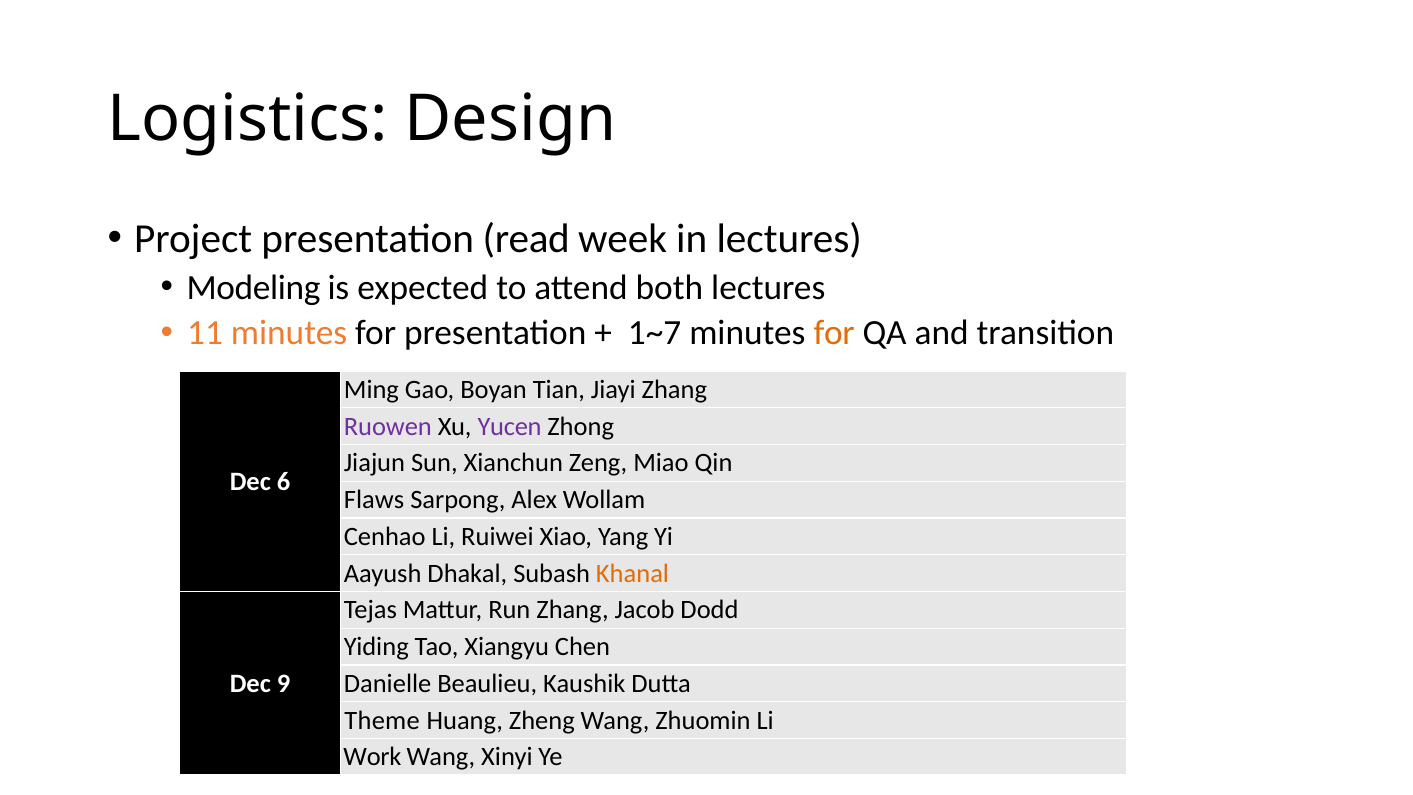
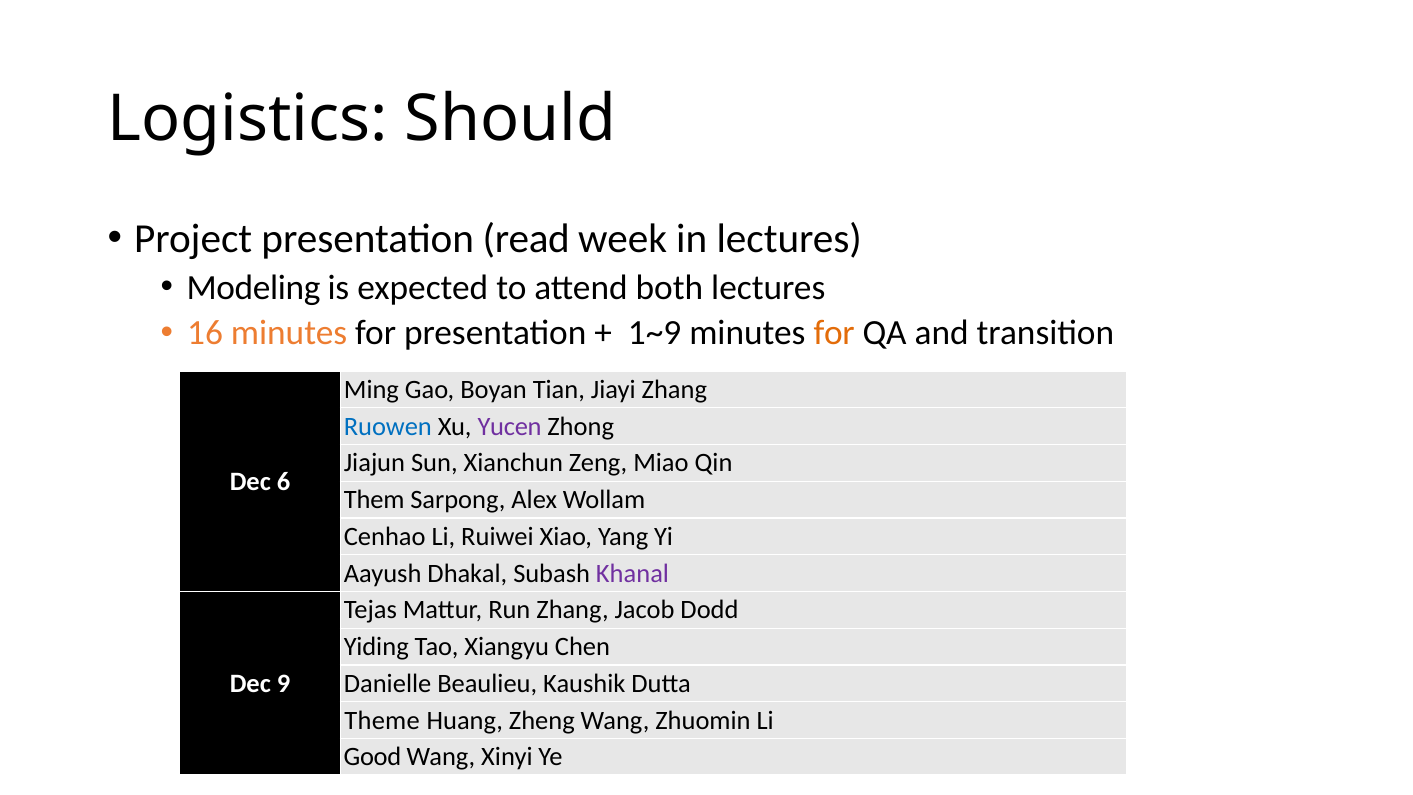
Design: Design -> Should
11: 11 -> 16
1~7: 1~7 -> 1~9
Ruowen colour: purple -> blue
Flaws: Flaws -> Them
Khanal colour: orange -> purple
Work: Work -> Good
